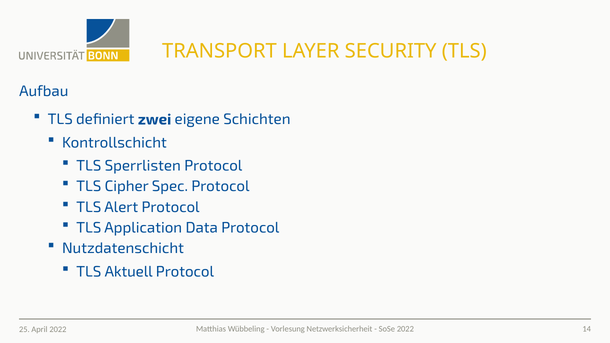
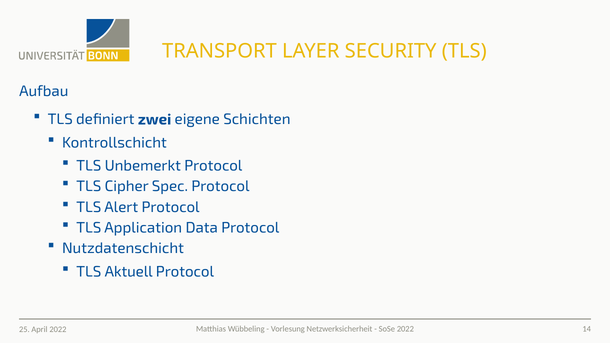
Sperrlisten: Sperrlisten -> Unbemerkt
